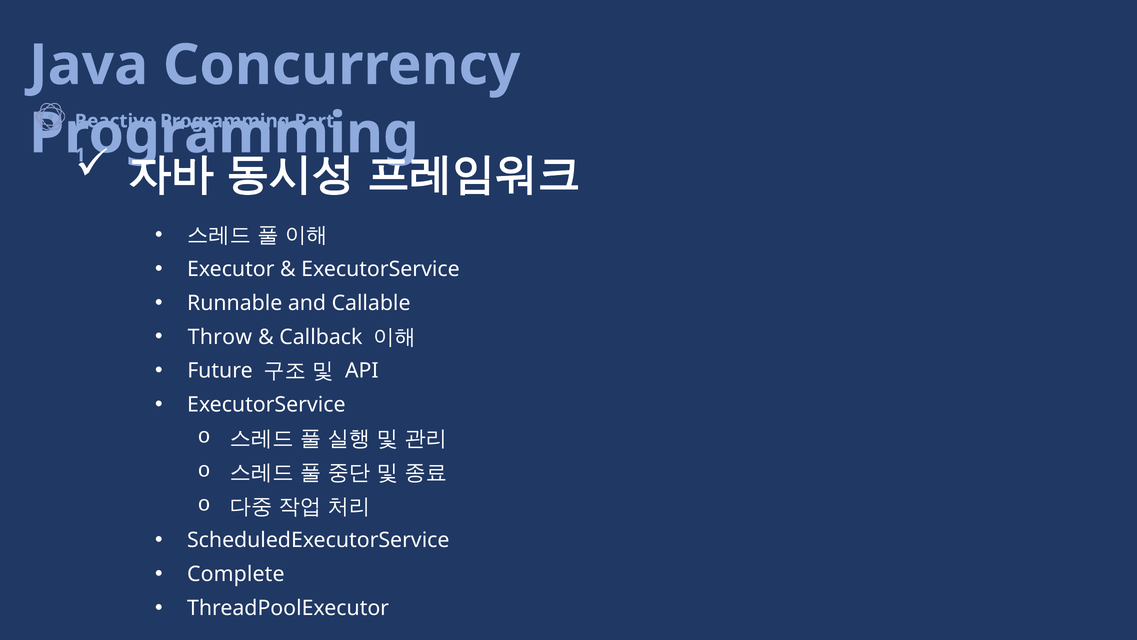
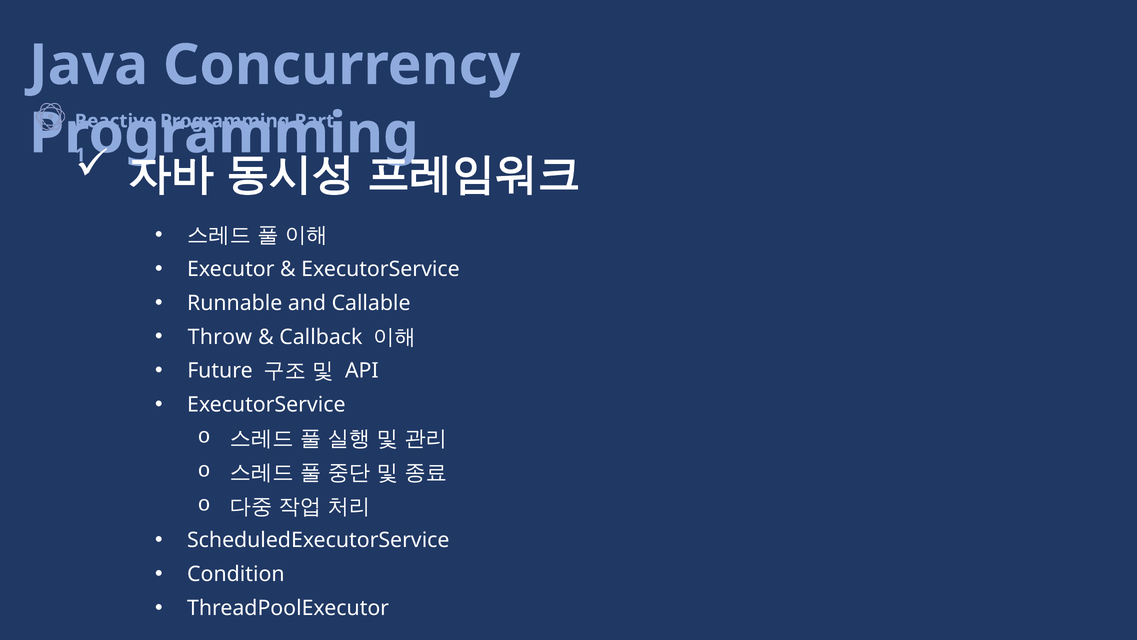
Complete: Complete -> Condition
